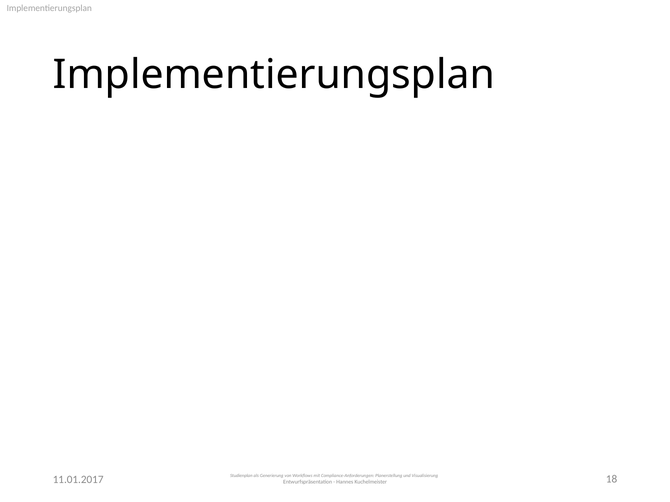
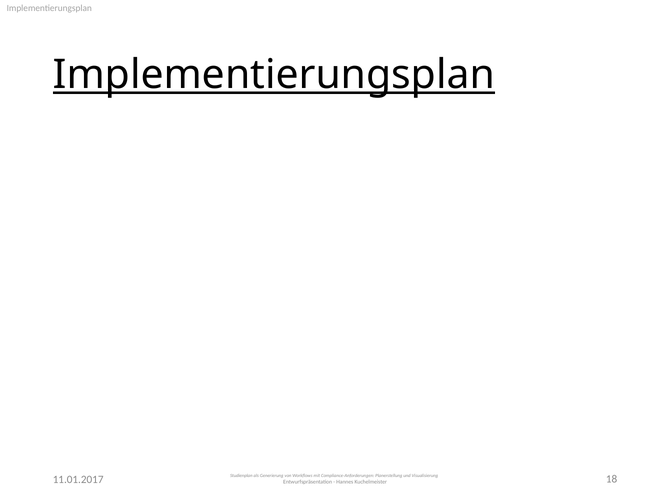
Implementierungsplan at (274, 75) underline: none -> present
